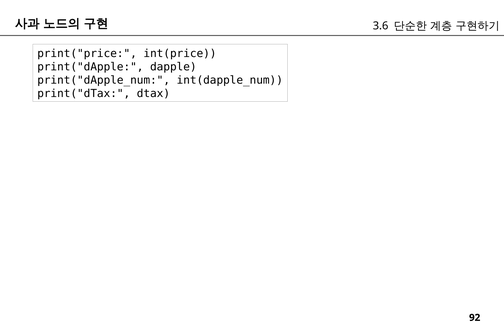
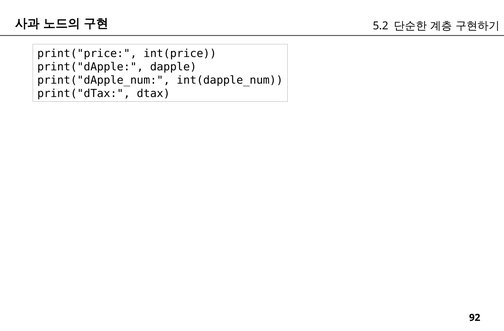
3.6: 3.6 -> 5.2
